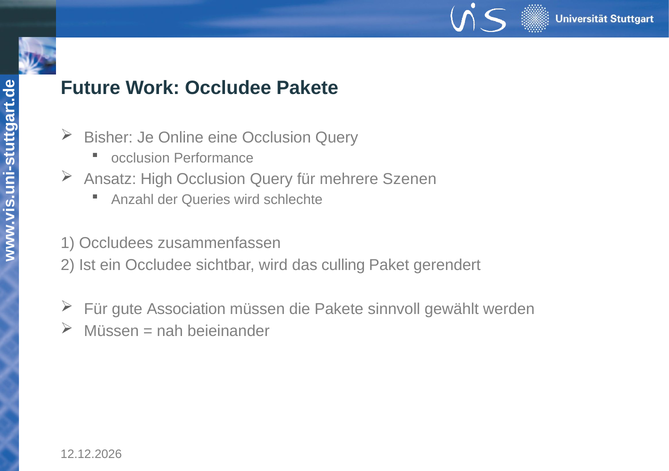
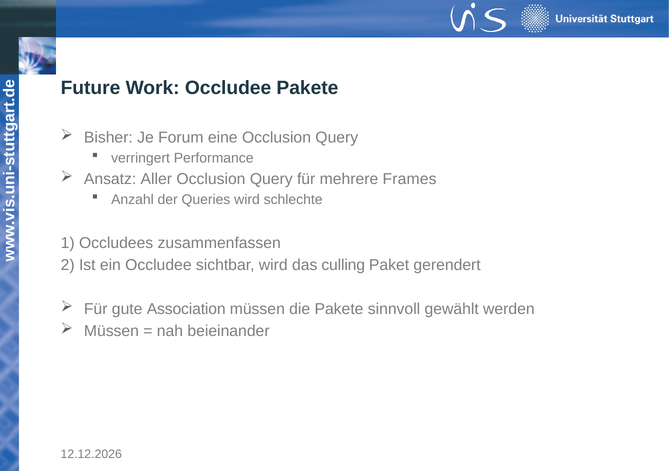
Online: Online -> Forum
occlusion at (141, 158): occlusion -> verringert
High: High -> Aller
Szenen: Szenen -> Frames
